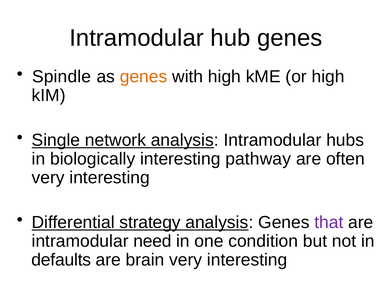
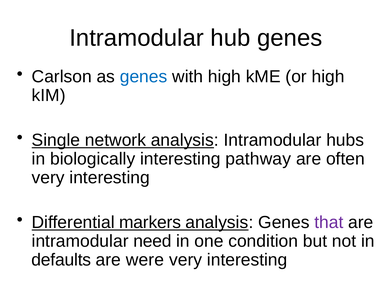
Spindle: Spindle -> Carlson
genes at (144, 77) colour: orange -> blue
strategy: strategy -> markers
brain: brain -> were
